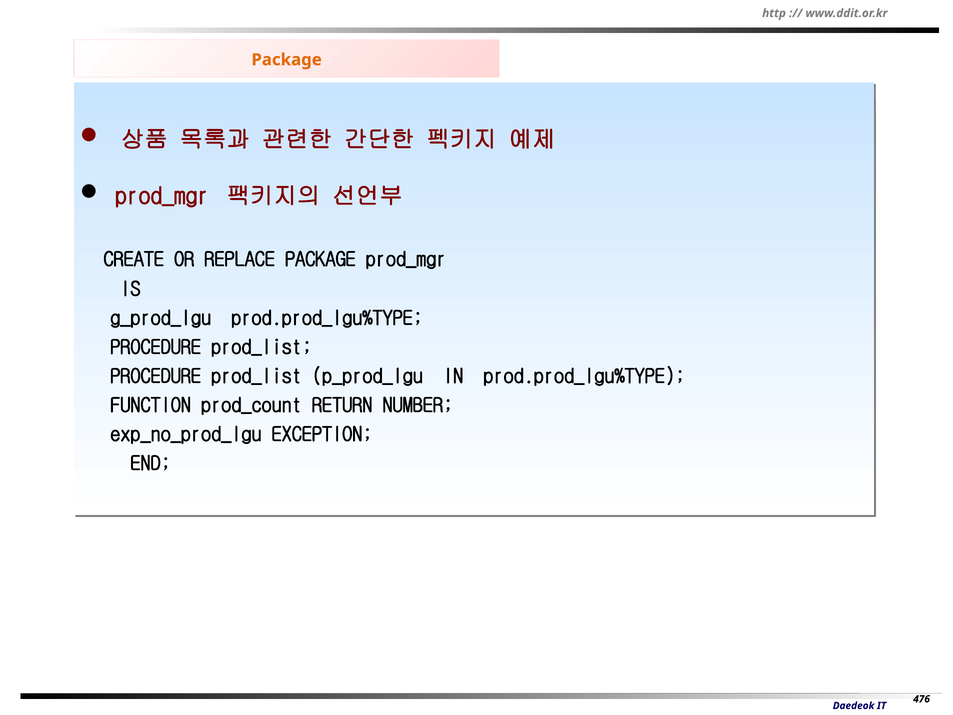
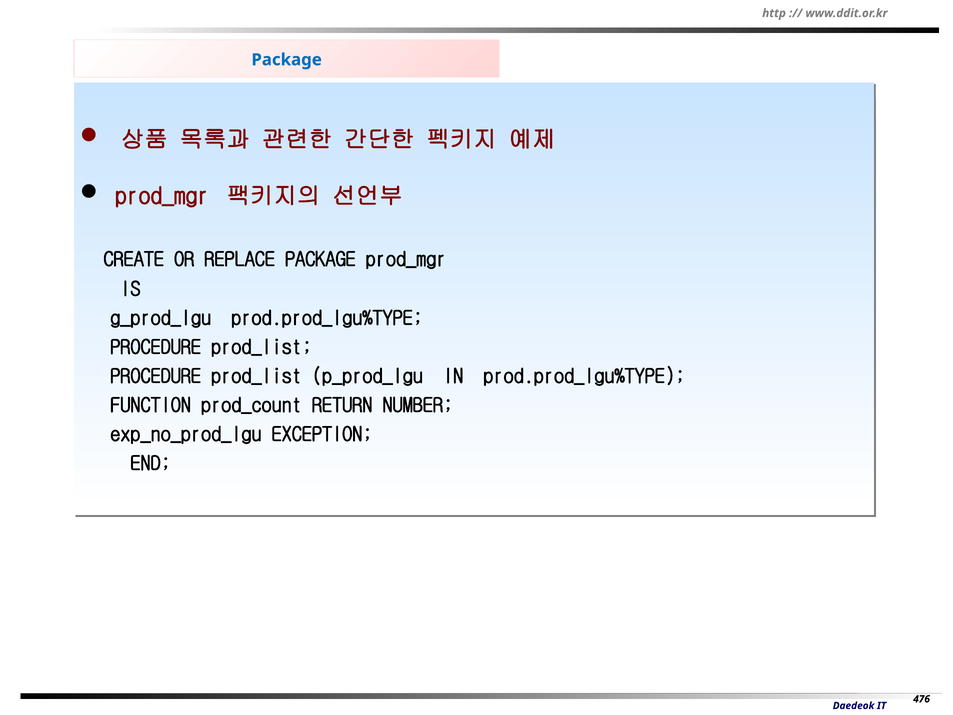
Package at (287, 60) colour: orange -> blue
